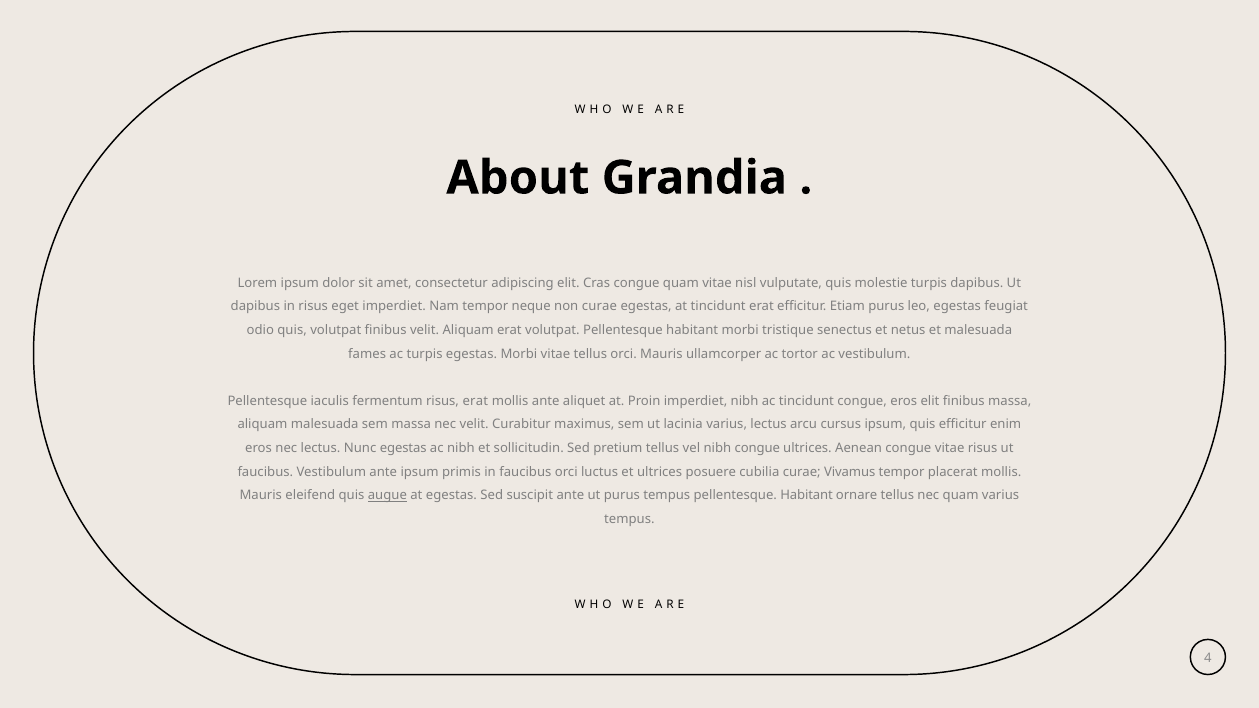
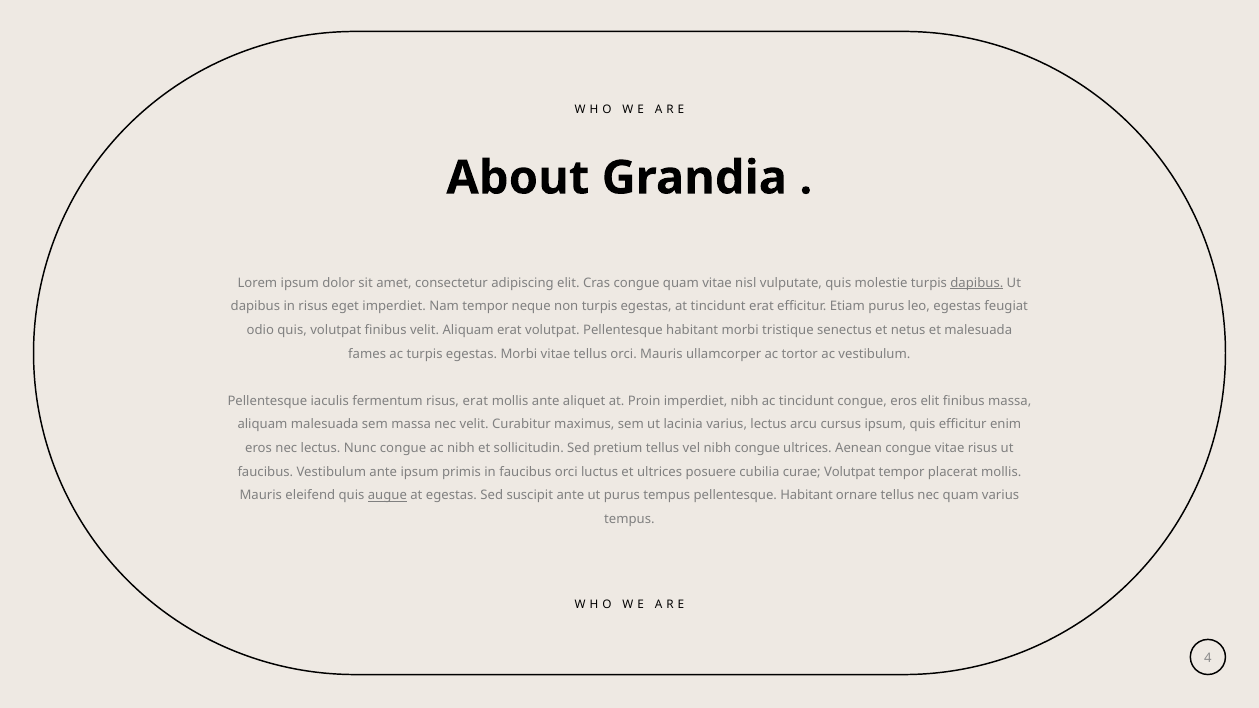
dapibus at (977, 283) underline: none -> present
non curae: curae -> turpis
Nunc egestas: egestas -> congue
curae Vivamus: Vivamus -> Volutpat
